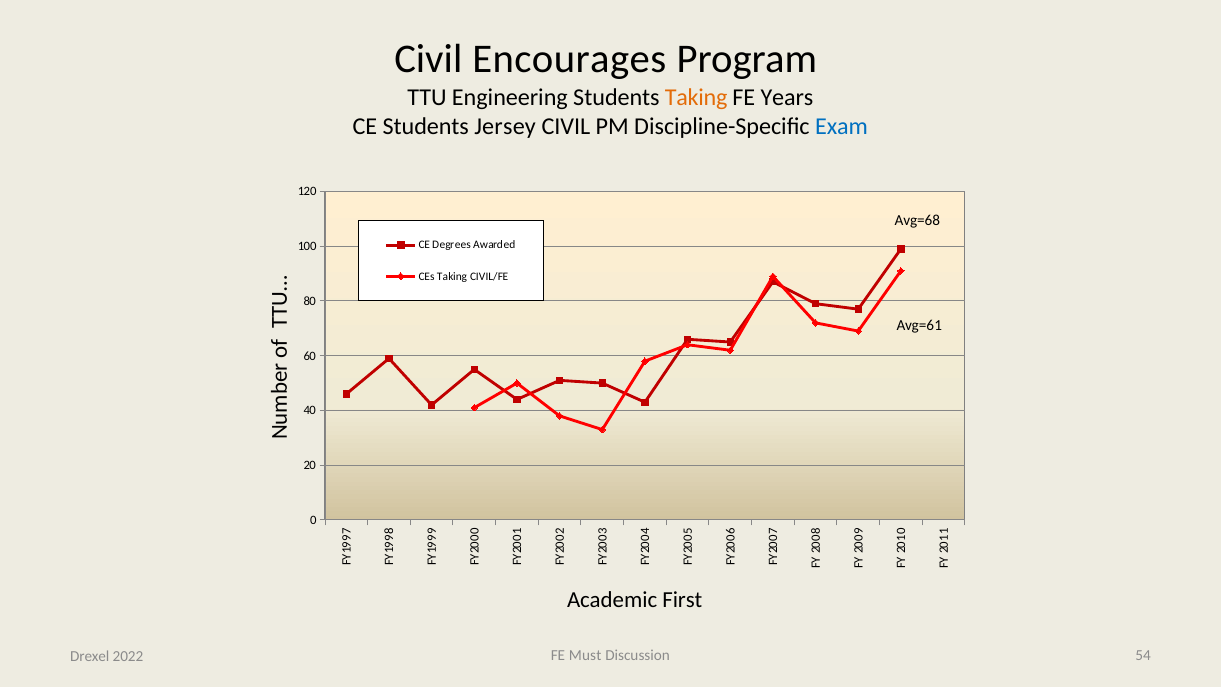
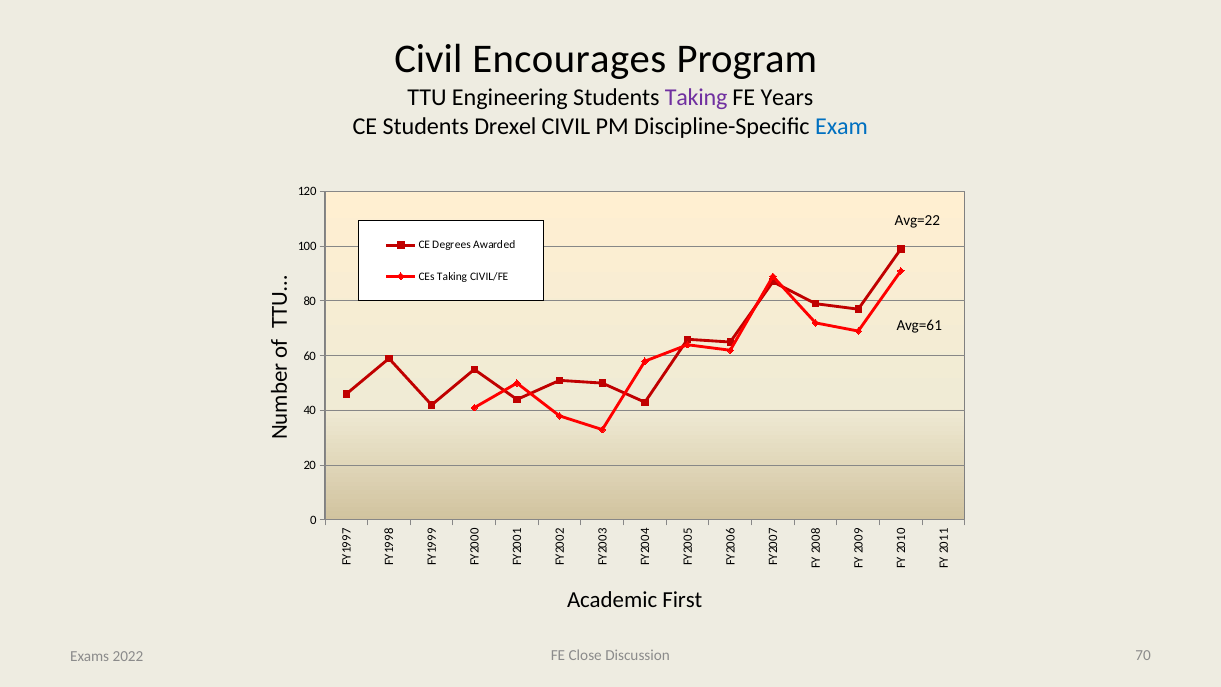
Taking at (696, 97) colour: orange -> purple
Jersey: Jersey -> Drexel
Avg=68: Avg=68 -> Avg=22
Must: Must -> Close
54: 54 -> 70
Drexel: Drexel -> Exams
